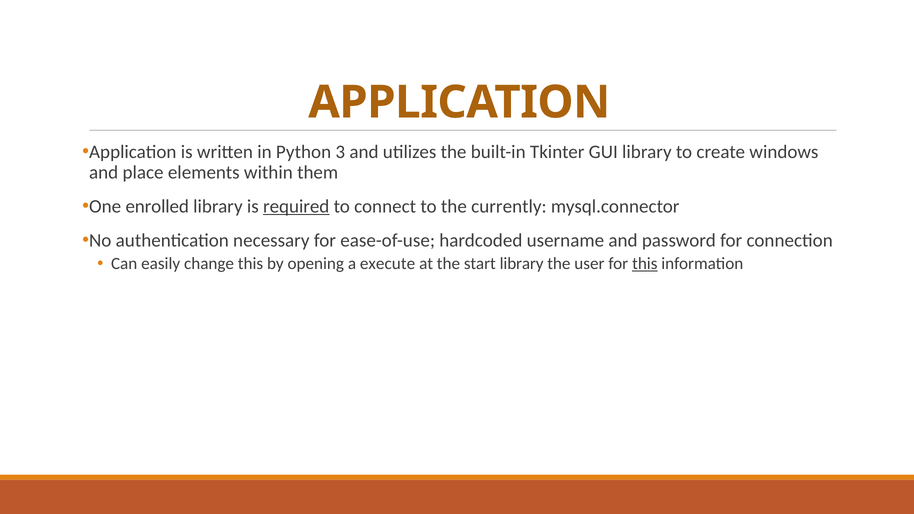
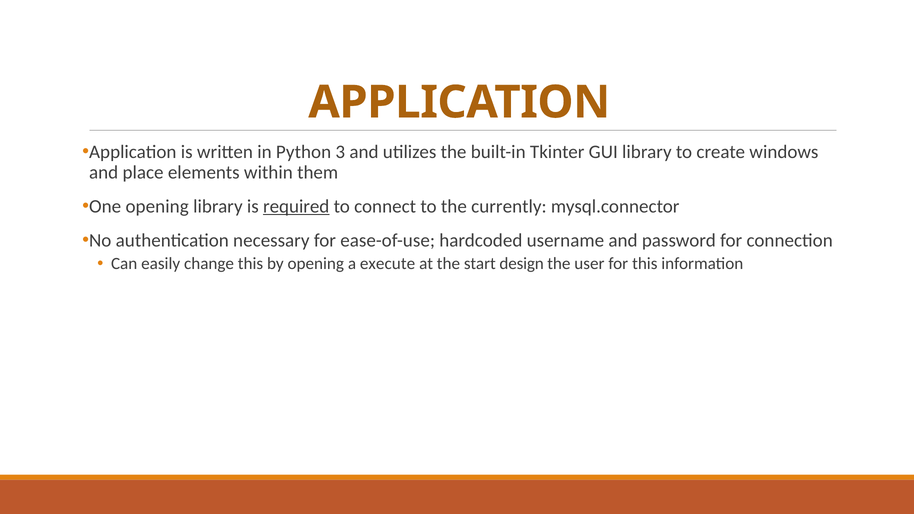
One enrolled: enrolled -> opening
start library: library -> design
this at (645, 264) underline: present -> none
